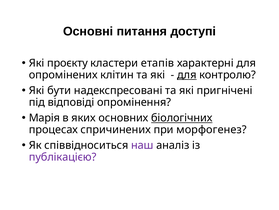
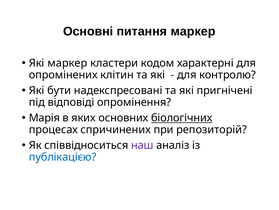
питання доступі: доступі -> маркер
Які проєкту: проєкту -> маркер
етапів: етапів -> кодом
для at (187, 75) underline: present -> none
морфогенез: морфогенез -> репозиторій
публікацією colour: purple -> blue
